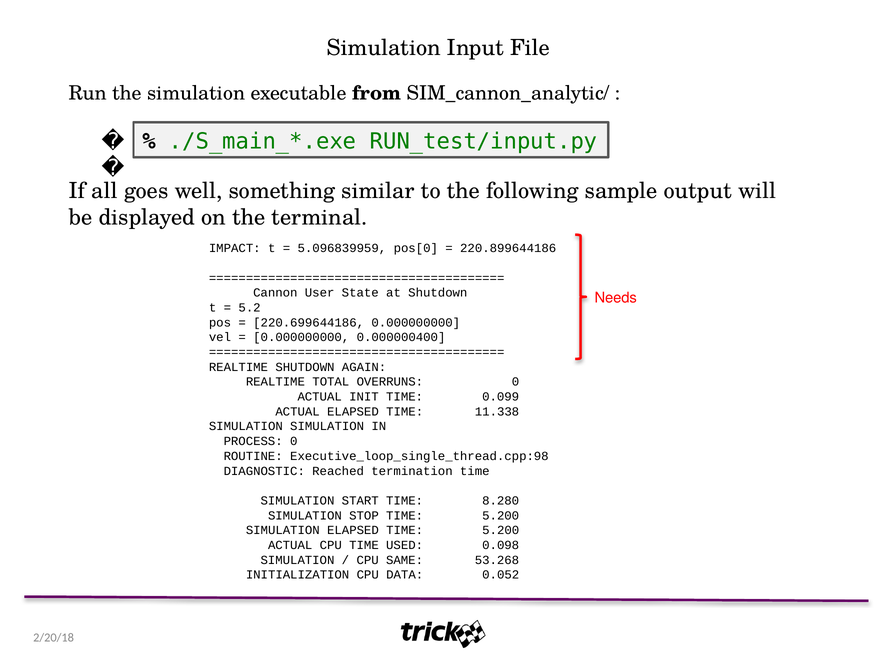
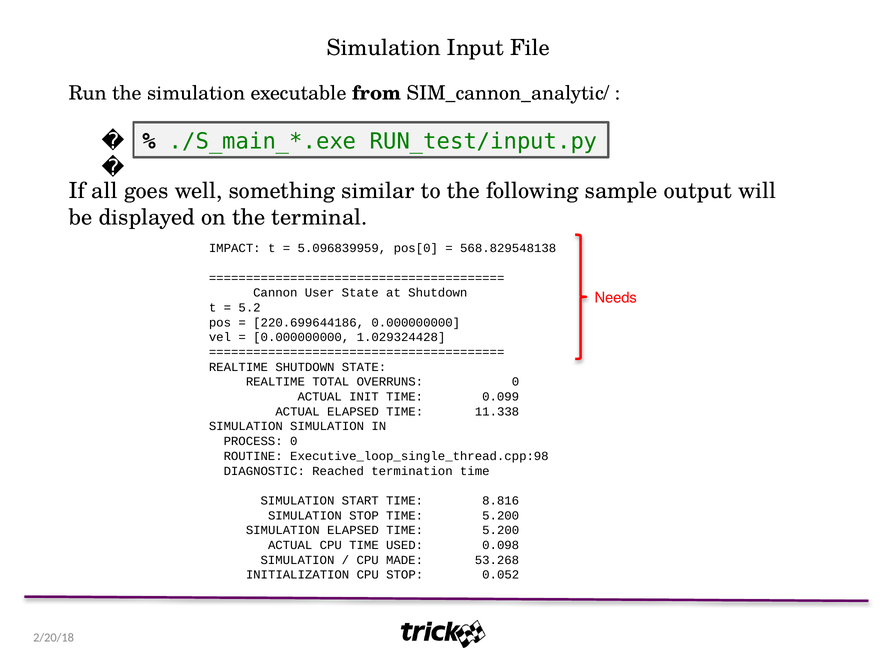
220.899644186: 220.899644186 -> 568.829548138
0.000000400: 0.000000400 -> 1.029324428
SHUTDOWN AGAIN: AGAIN -> STATE
8.280: 8.280 -> 8.816
SAME: SAME -> MADE
CPU DATA: DATA -> STOP
